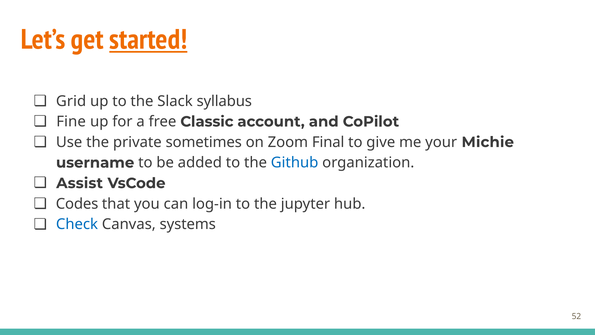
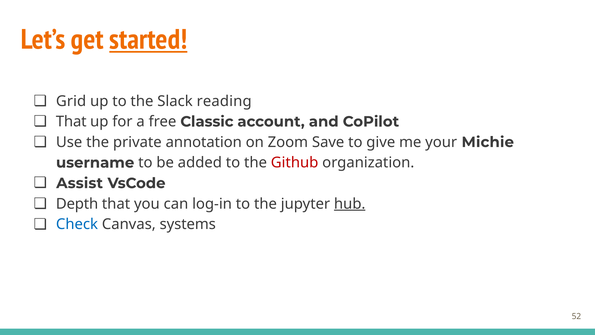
syllabus: syllabus -> reading
Fine at (71, 122): Fine -> That
sometimes: sometimes -> annotation
Final: Final -> Save
Github colour: blue -> red
Codes: Codes -> Depth
hub underline: none -> present
